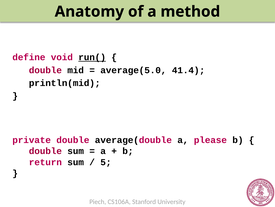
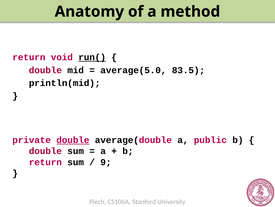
define at (29, 57): define -> return
41.4: 41.4 -> 83.5
double at (73, 140) underline: none -> present
please: please -> public
5: 5 -> 9
